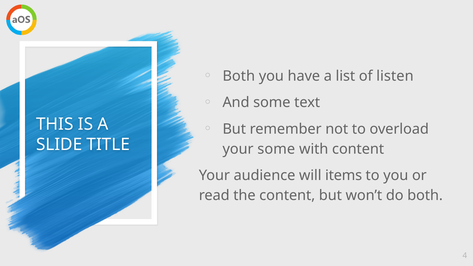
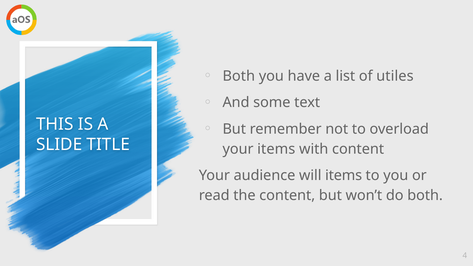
listen: listen -> utiles
your some: some -> items
